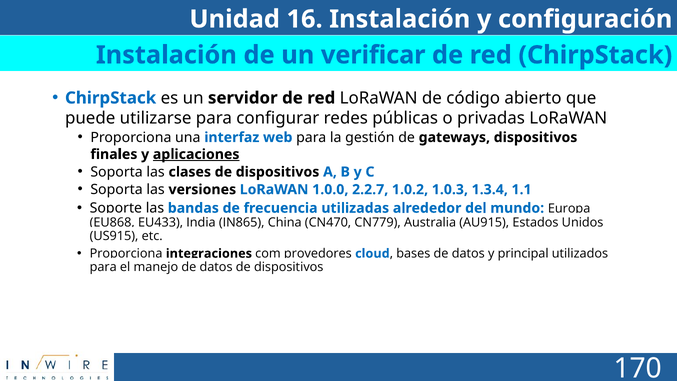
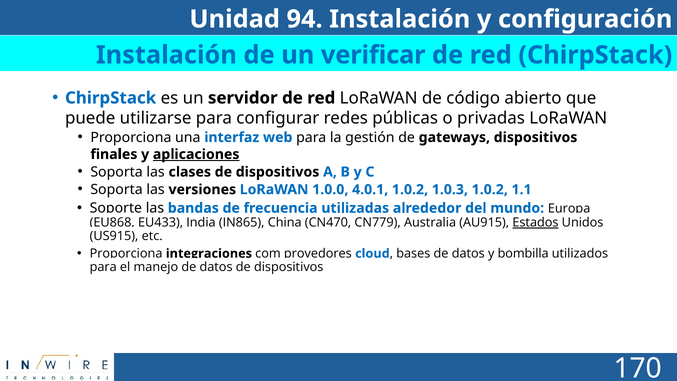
16: 16 -> 94
2.2.7: 2.2.7 -> 4.0.1
1.0.3 1.3.4: 1.3.4 -> 1.0.2
Estados underline: none -> present
principal: principal -> bombilla
